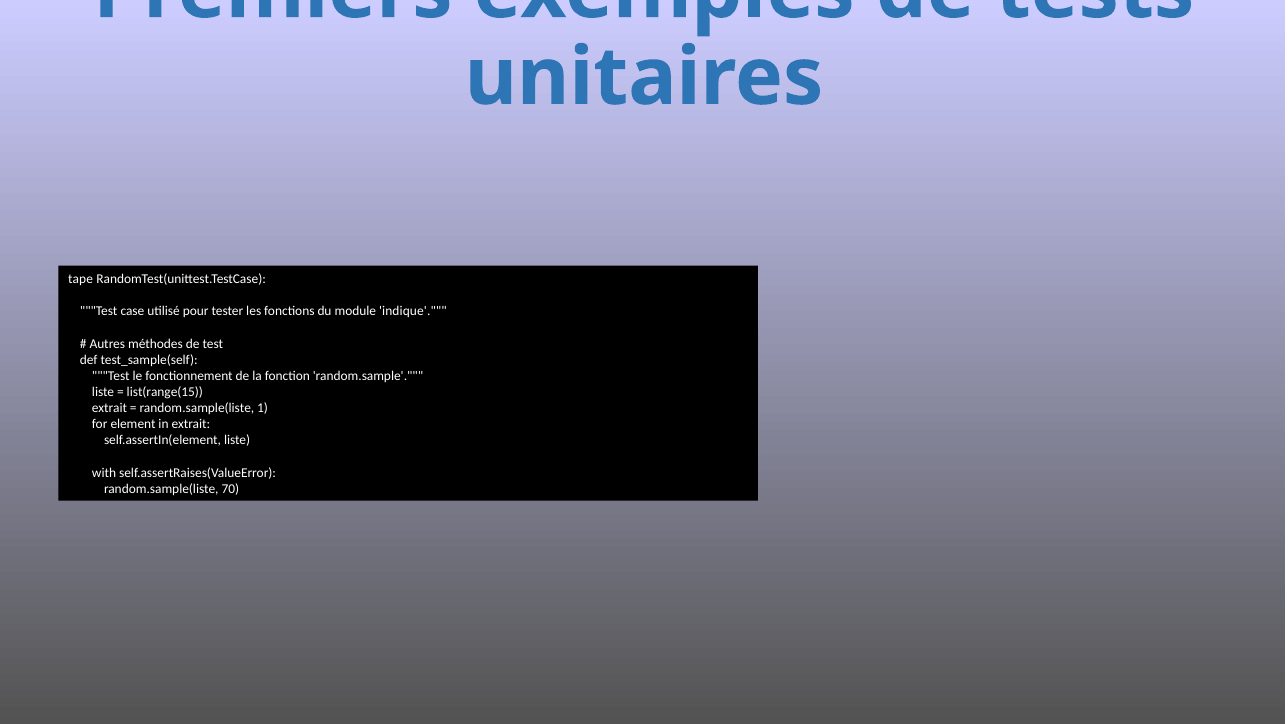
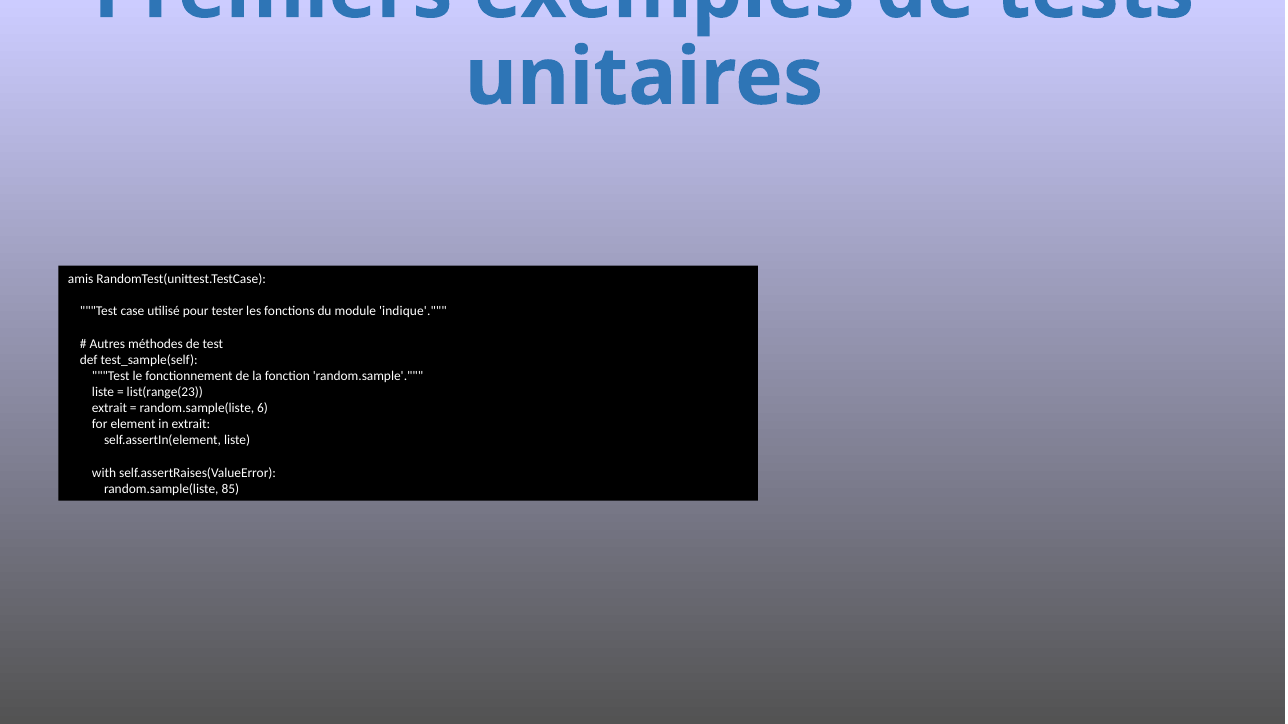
tape: tape -> amis
list(range(15: list(range(15 -> list(range(23
1: 1 -> 6
70: 70 -> 85
